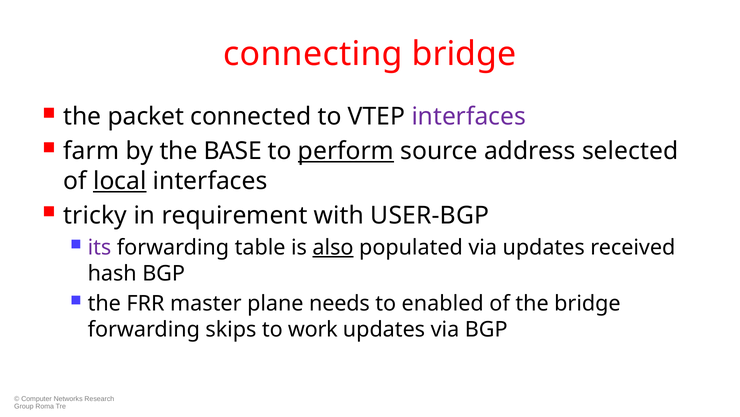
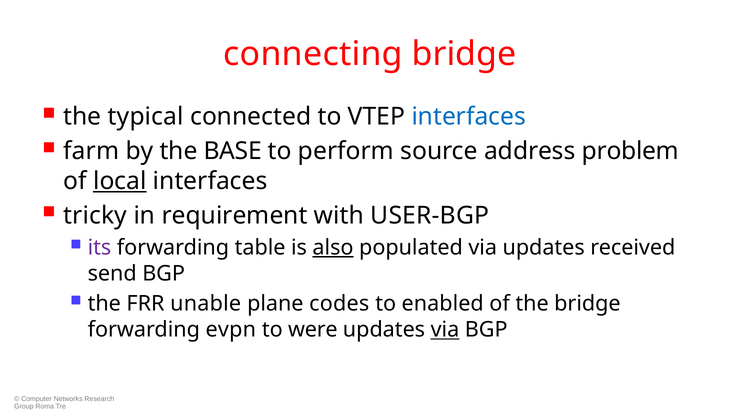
packet: packet -> typical
interfaces at (469, 116) colour: purple -> blue
perform underline: present -> none
selected: selected -> problem
hash: hash -> send
master: master -> unable
needs: needs -> codes
skips: skips -> evpn
work: work -> were
via at (445, 329) underline: none -> present
